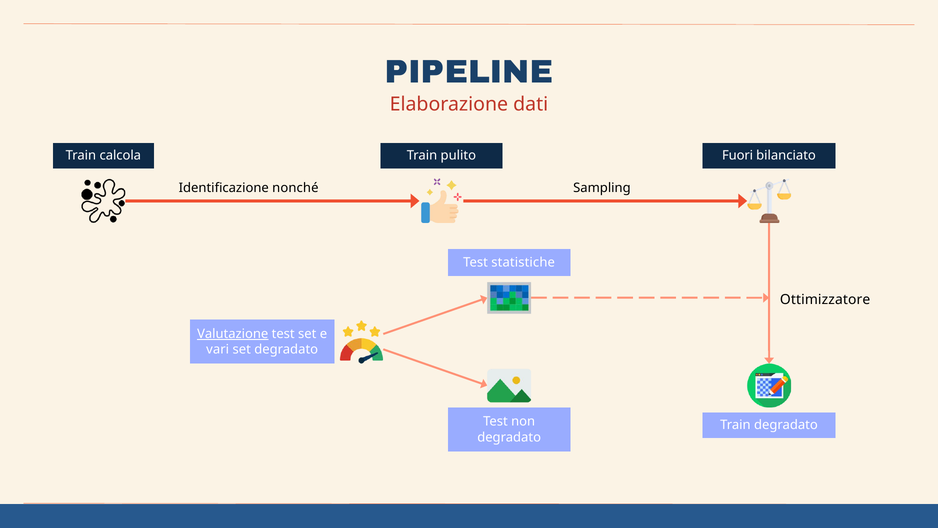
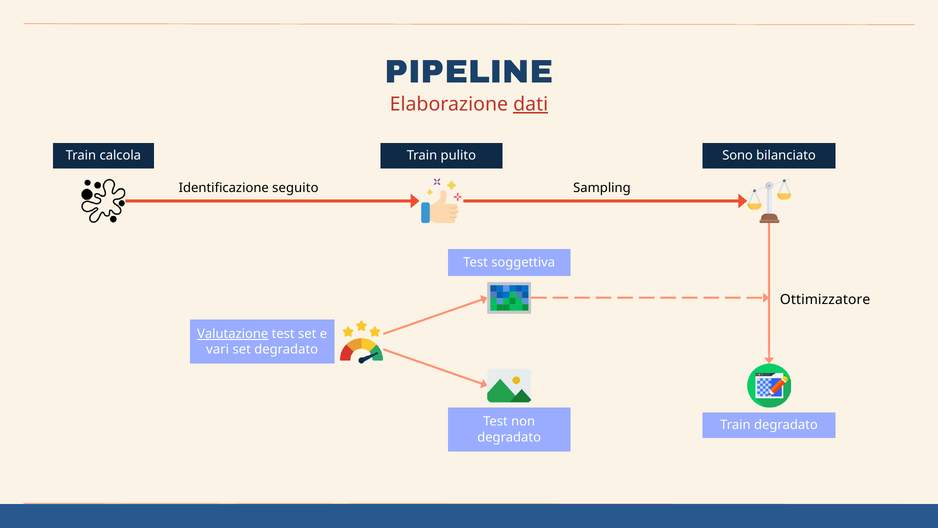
dati underline: none -> present
Fuori: Fuori -> Sono
nonché: nonché -> seguito
statistiche: statistiche -> soggettiva
